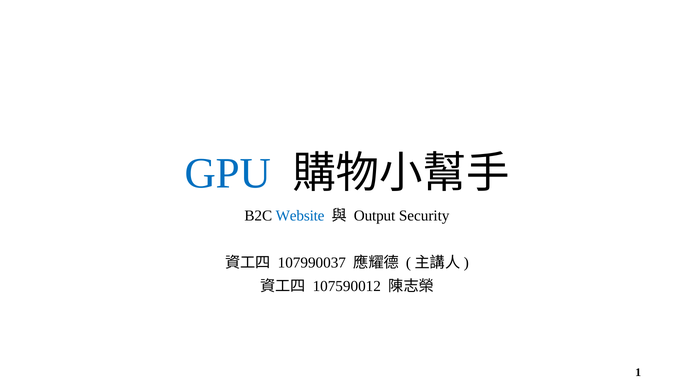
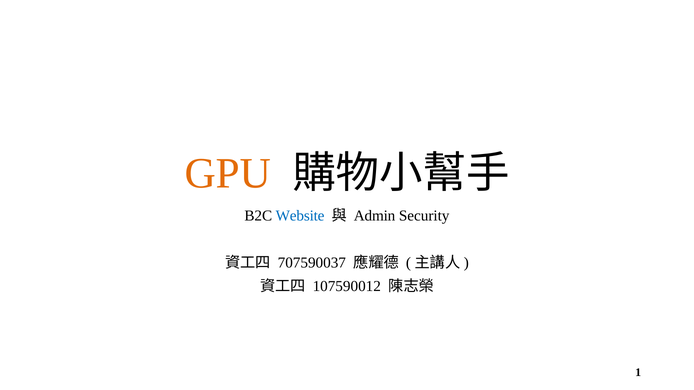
GPU colour: blue -> orange
Output: Output -> Admin
107990037: 107990037 -> 707590037
